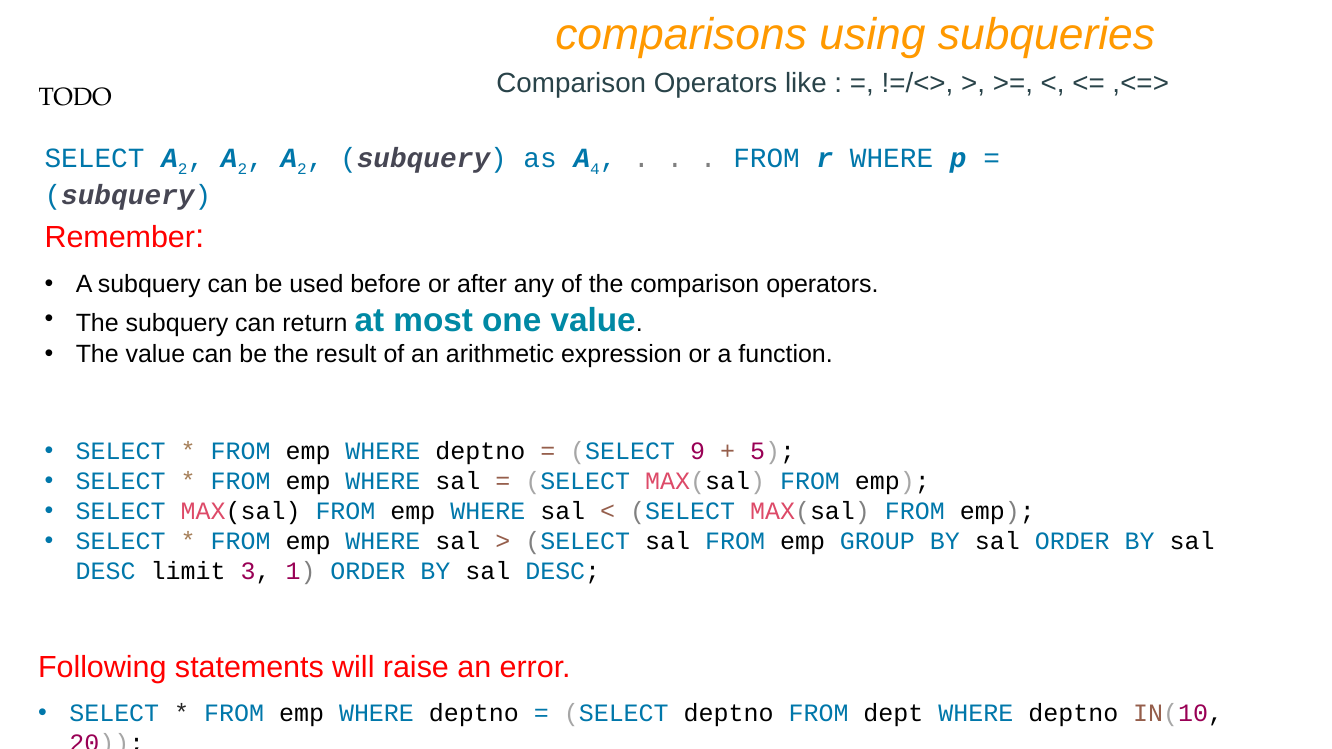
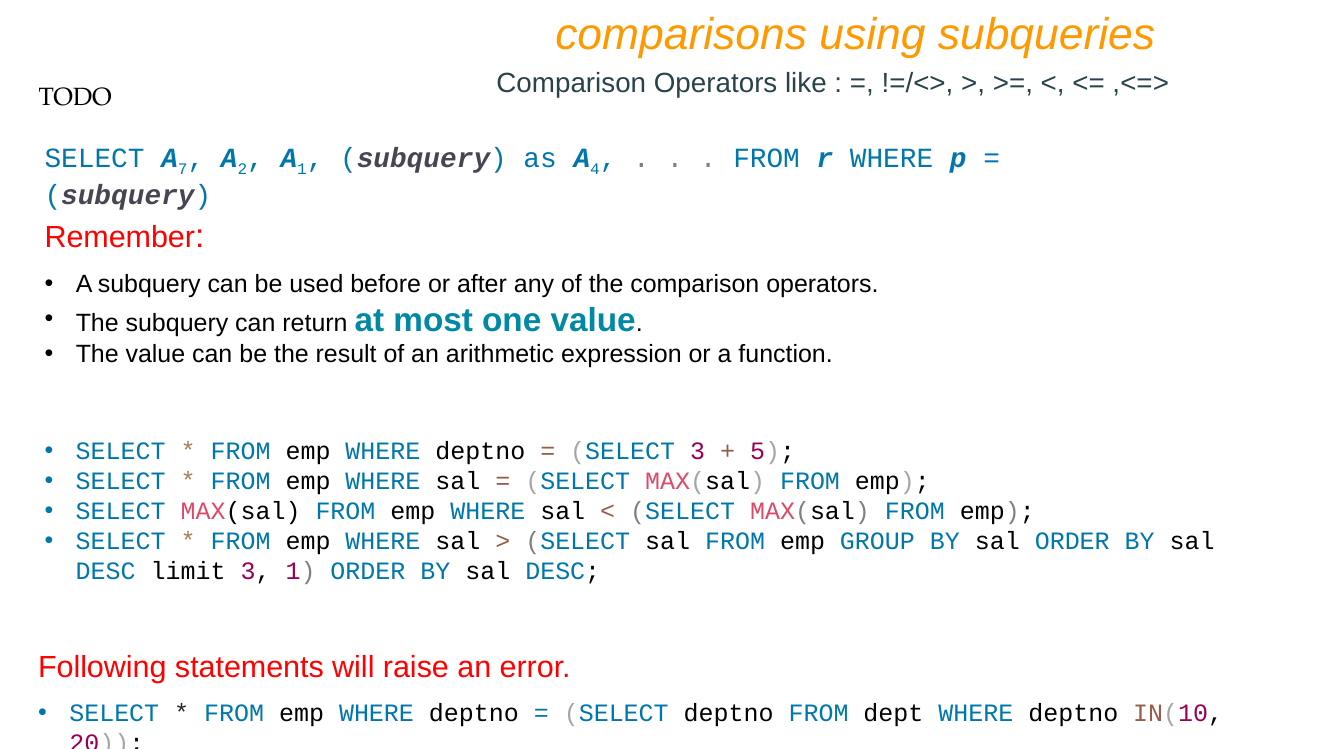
SELECT A 2: 2 -> 7
2 at (302, 169): 2 -> 1
SELECT 9: 9 -> 3
